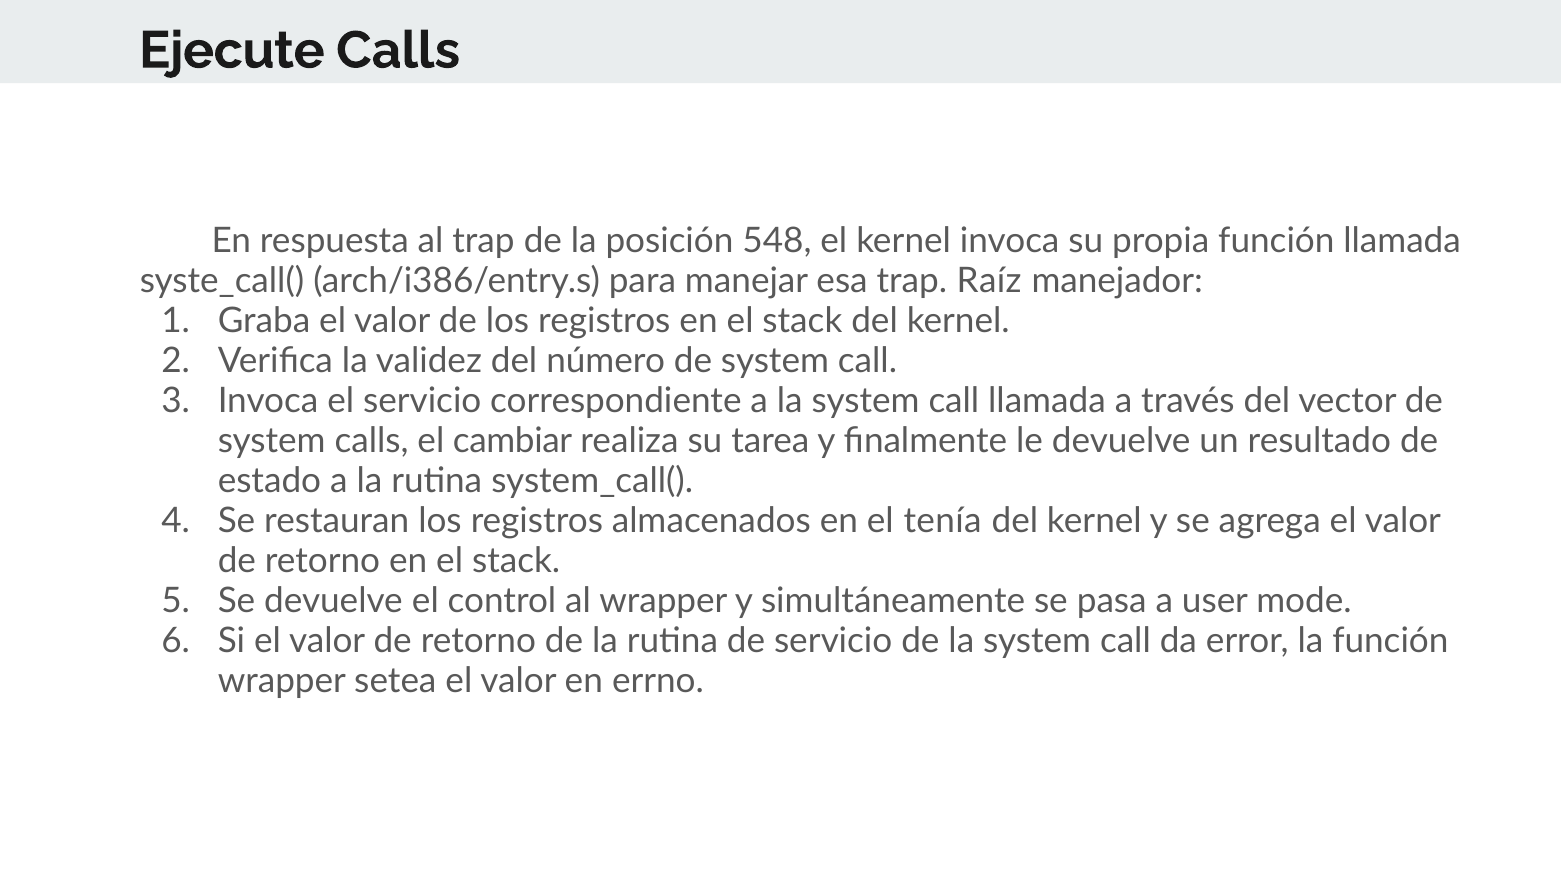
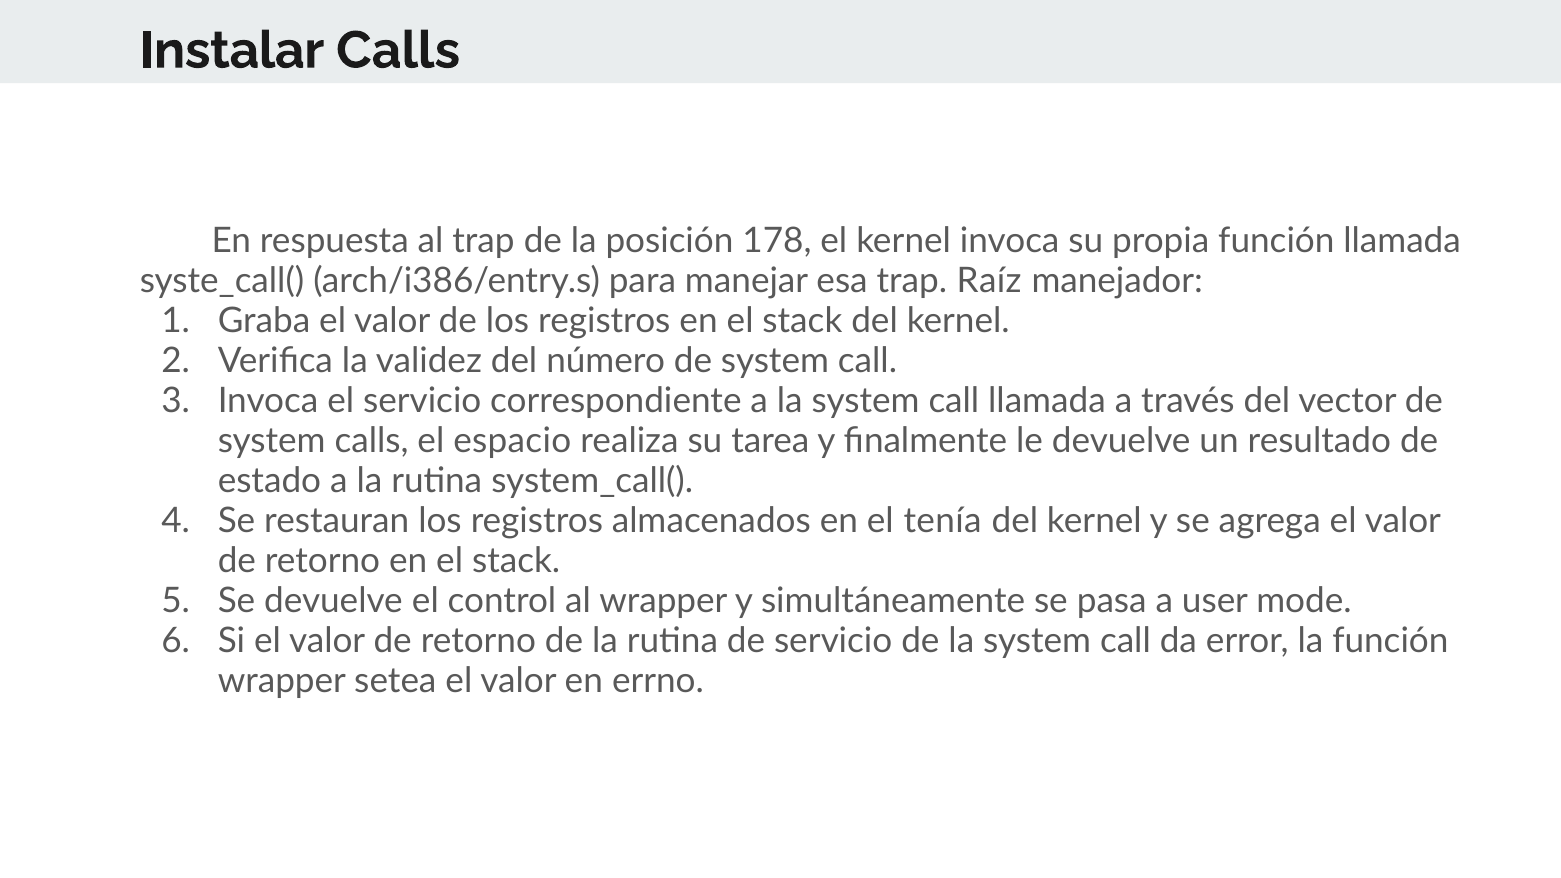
Ejecute: Ejecute -> Instalar
548: 548 -> 178
cambiar: cambiar -> espacio
